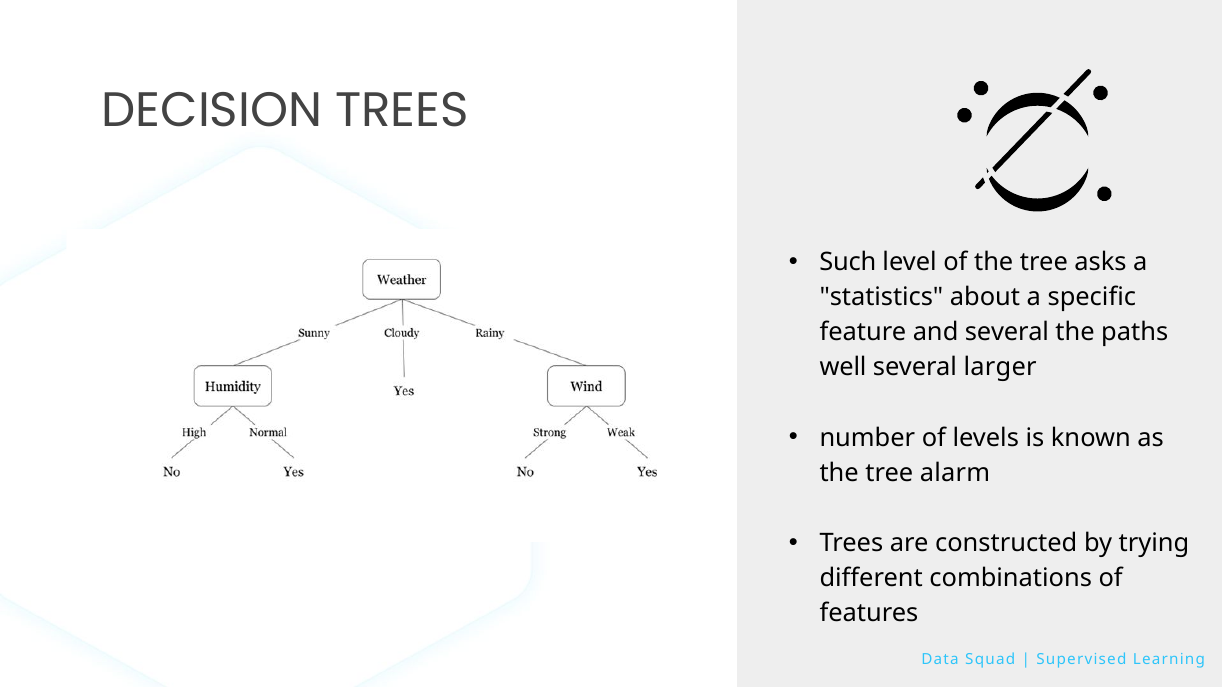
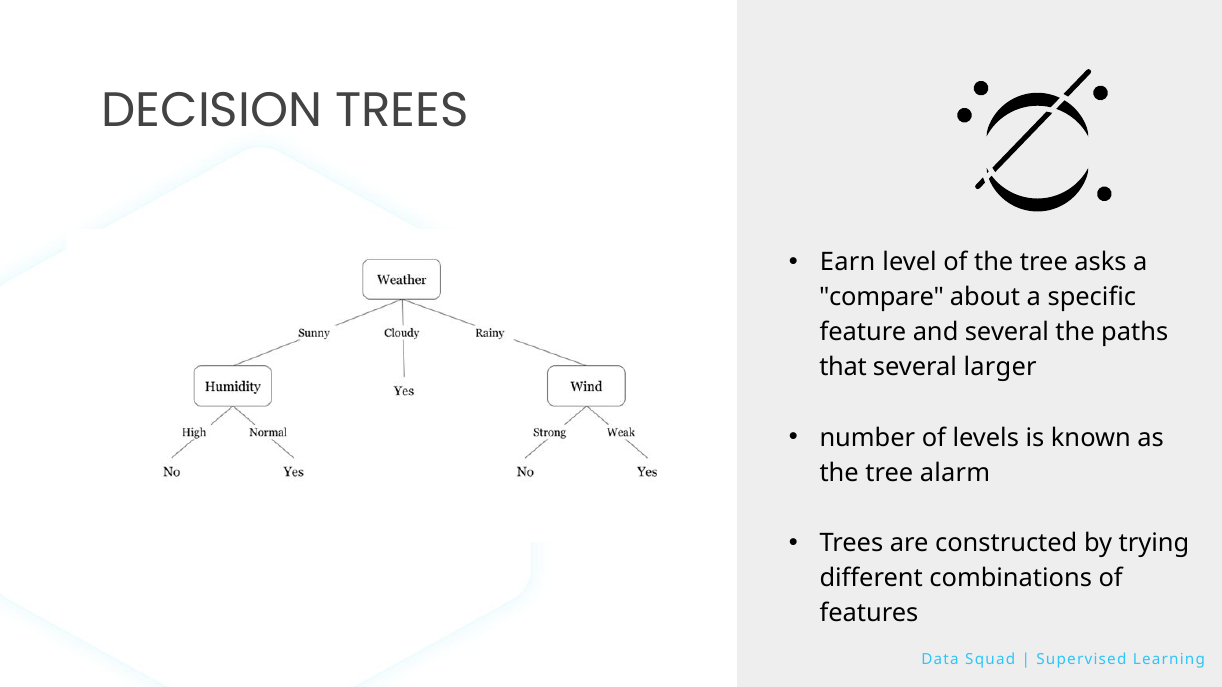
Such: Such -> Earn
statistics: statistics -> compare
well: well -> that
